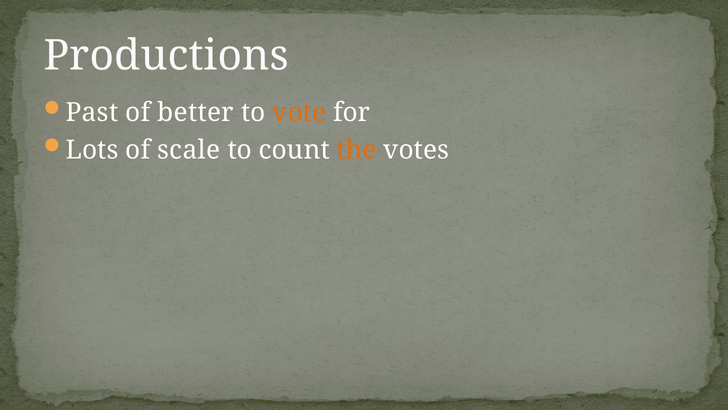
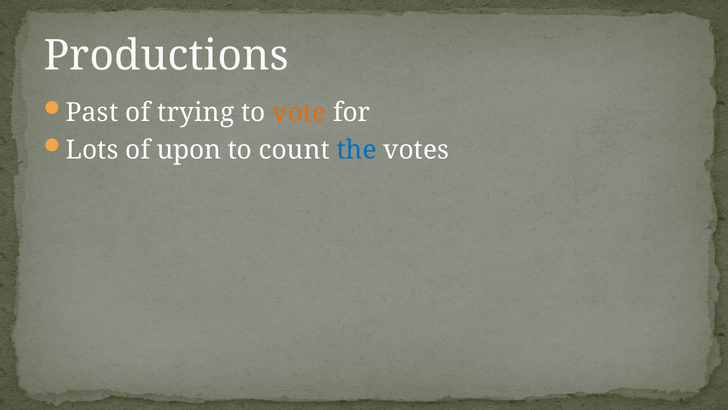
better: better -> trying
scale: scale -> upon
the colour: orange -> blue
